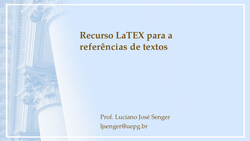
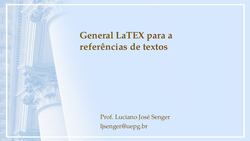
Recurso: Recurso -> General
